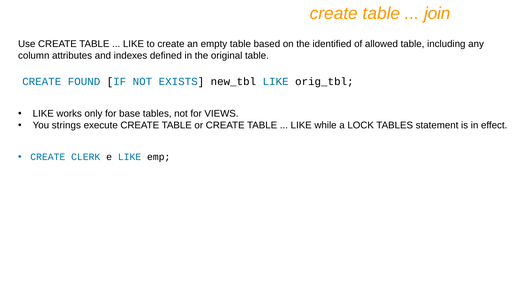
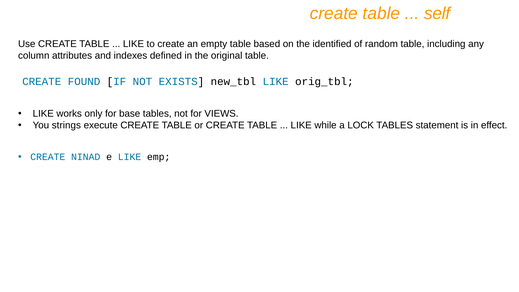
join: join -> self
allowed: allowed -> random
CLERK: CLERK -> NINAD
